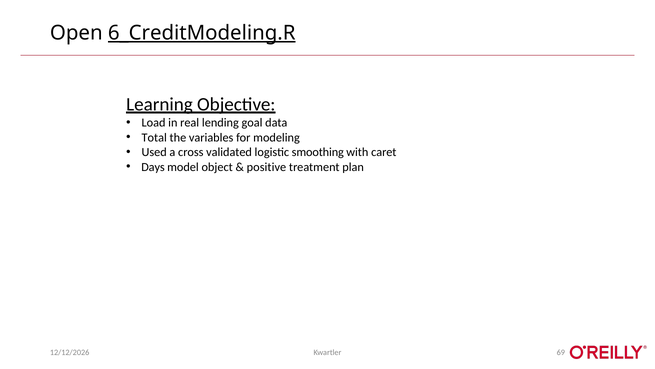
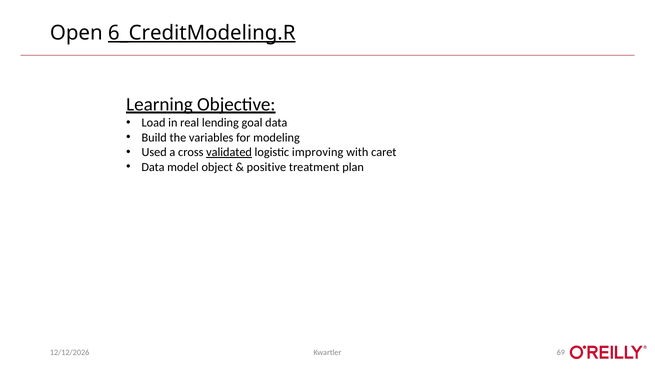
Total: Total -> Build
validated underline: none -> present
smoothing: smoothing -> improving
Days at (153, 167): Days -> Data
